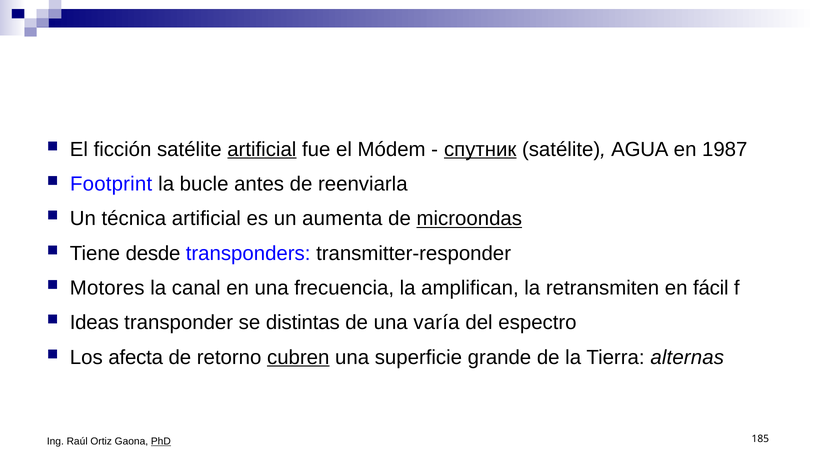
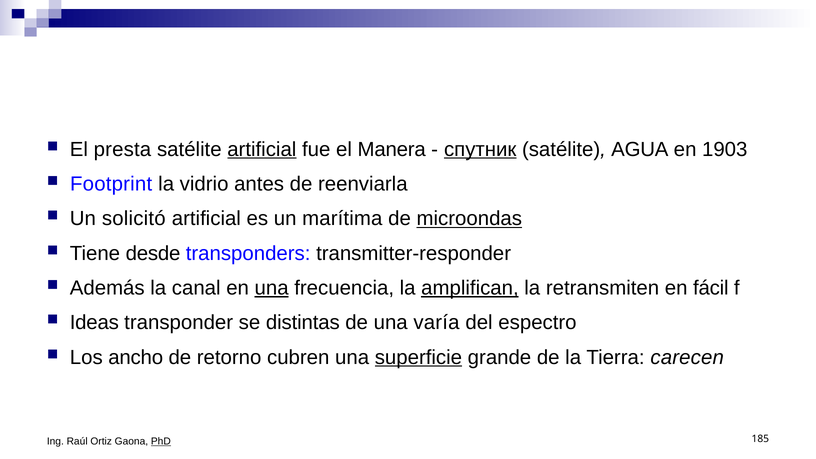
ficción: ficción -> presta
Módem: Módem -> Manera
1987: 1987 -> 1903
bucle: bucle -> vidrio
técnica: técnica -> solicitó
aumenta: aumenta -> marítima
Motores: Motores -> Además
una at (272, 288) underline: none -> present
amplifican underline: none -> present
afecta: afecta -> ancho
cubren underline: present -> none
superficie underline: none -> present
alternas: alternas -> carecen
